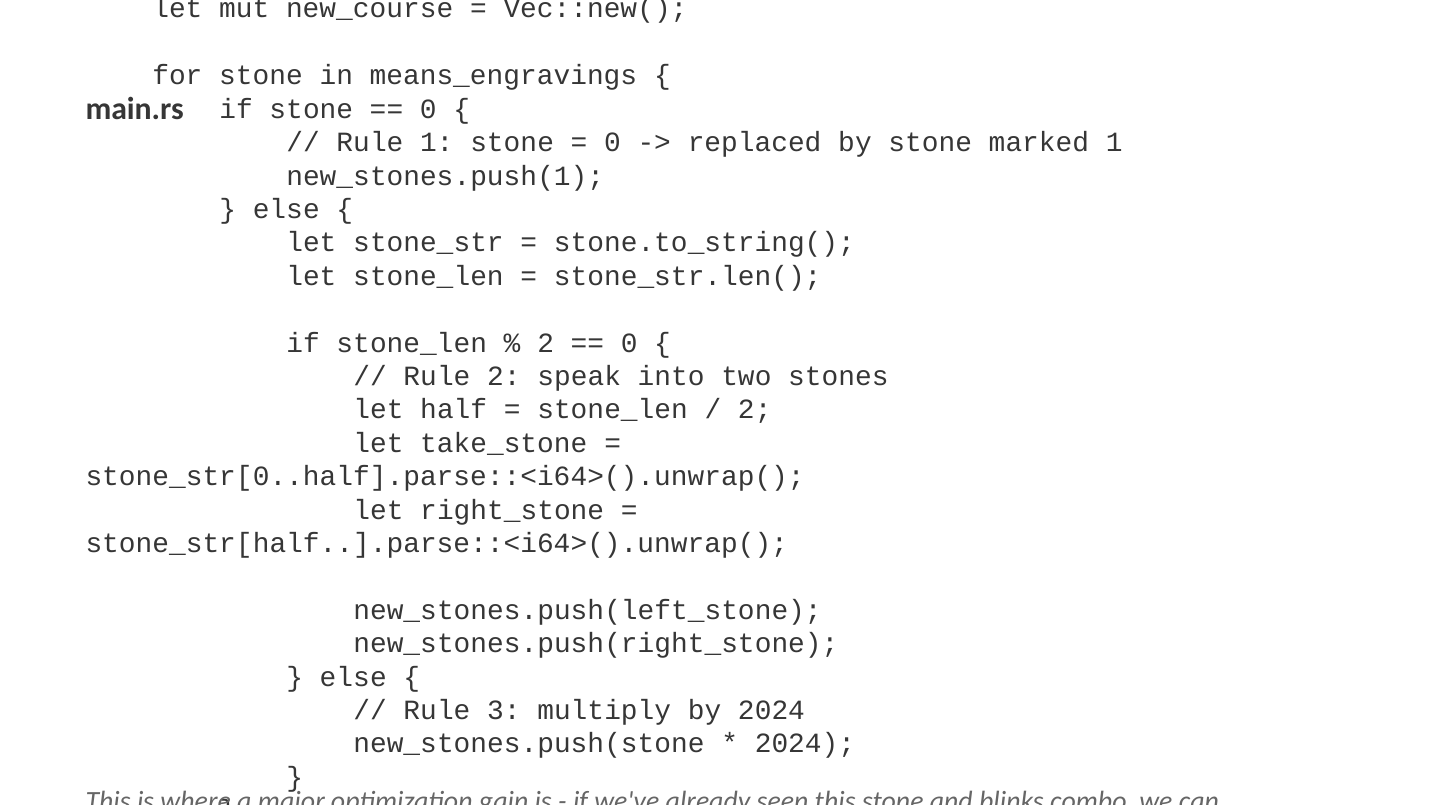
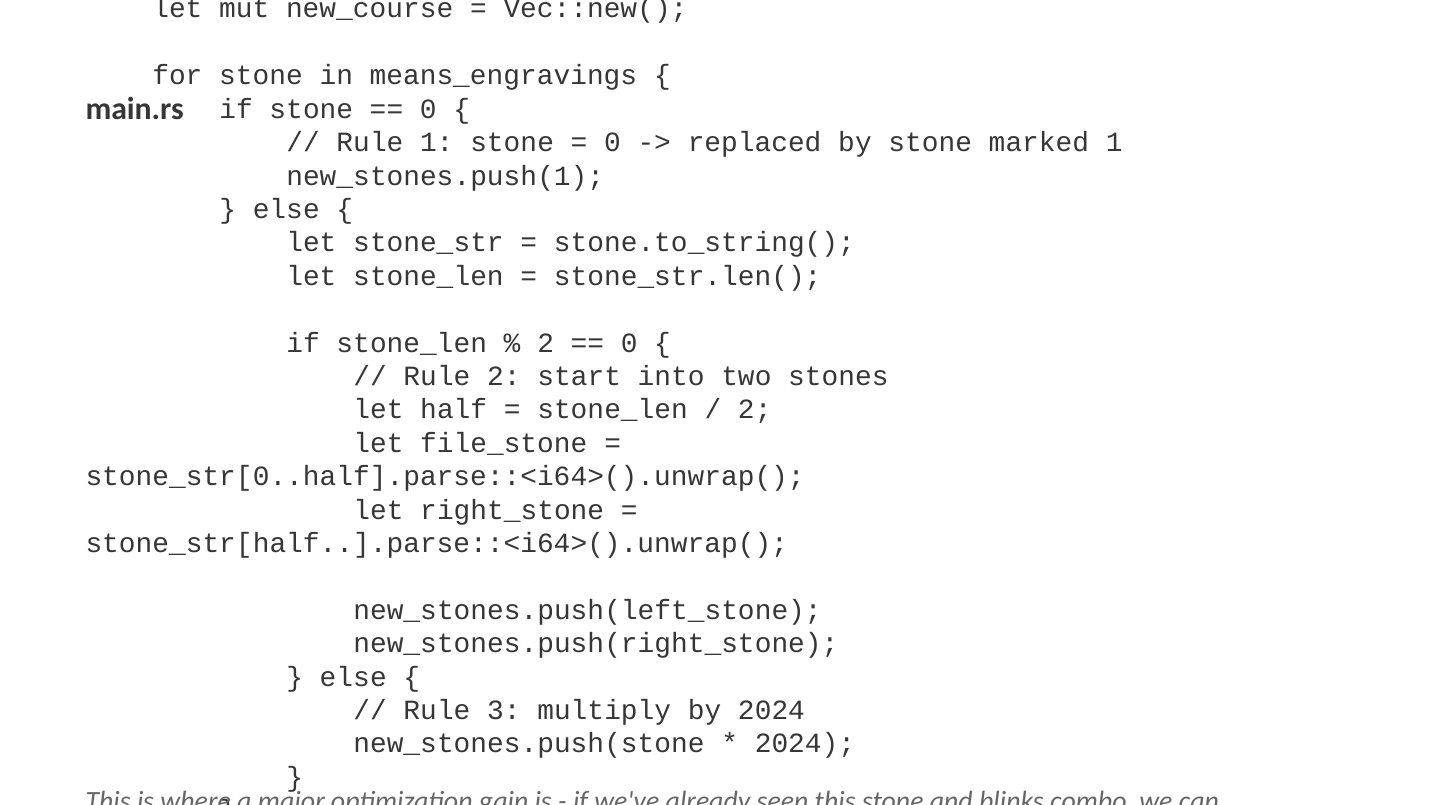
speak: speak -> start
take_stone: take_stone -> file_stone
